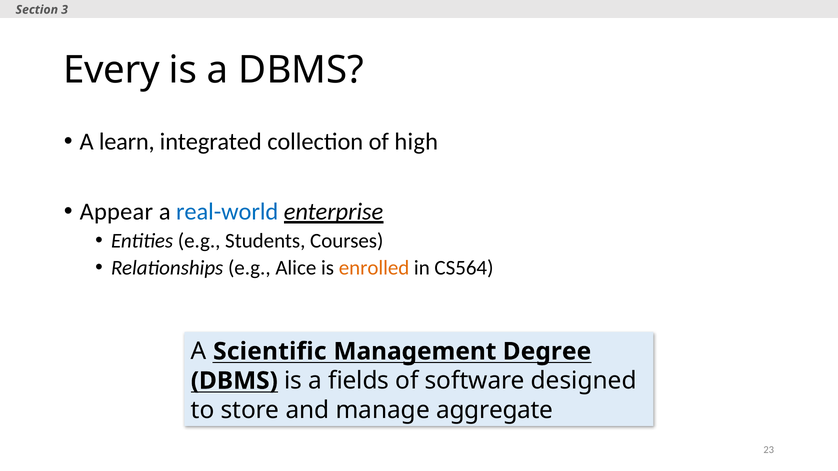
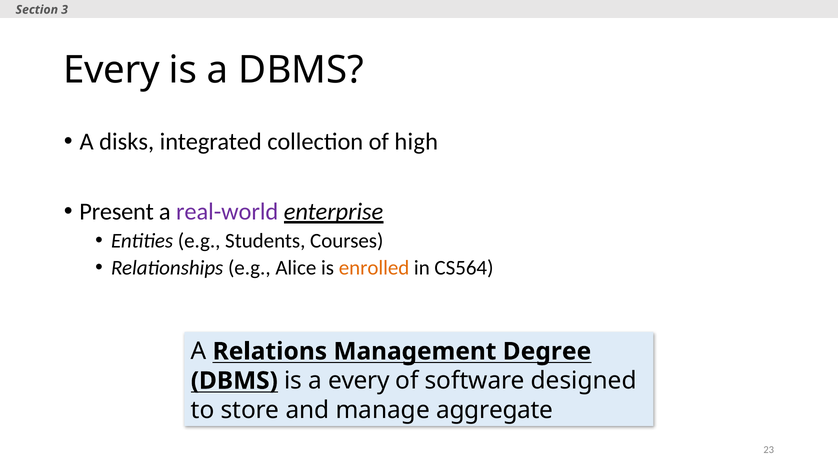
learn: learn -> disks
Appear: Appear -> Present
real-world colour: blue -> purple
Scientific: Scientific -> Relations
a fields: fields -> every
